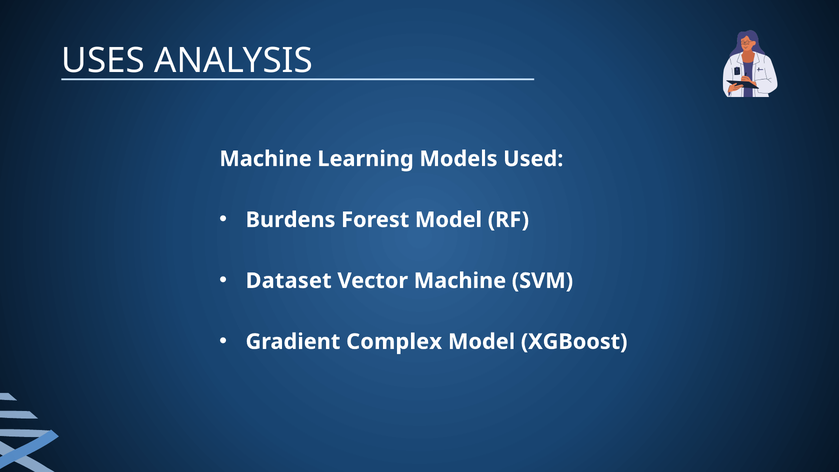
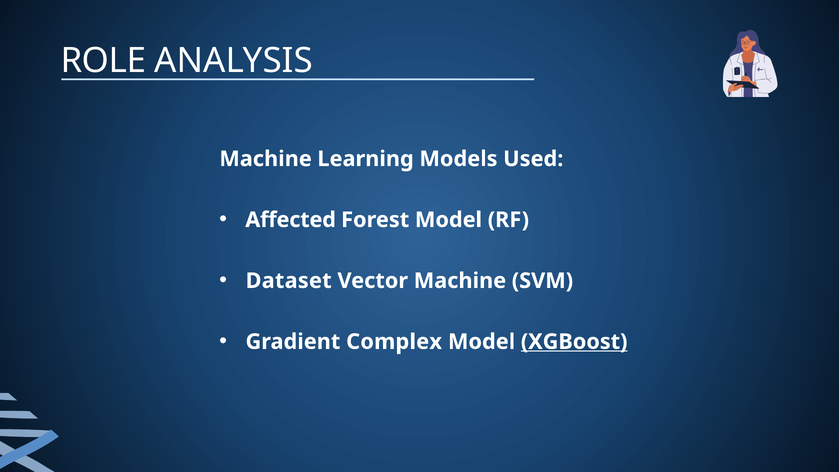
USES: USES -> ROLE
Burdens: Burdens -> Affected
XGBoost underline: none -> present
